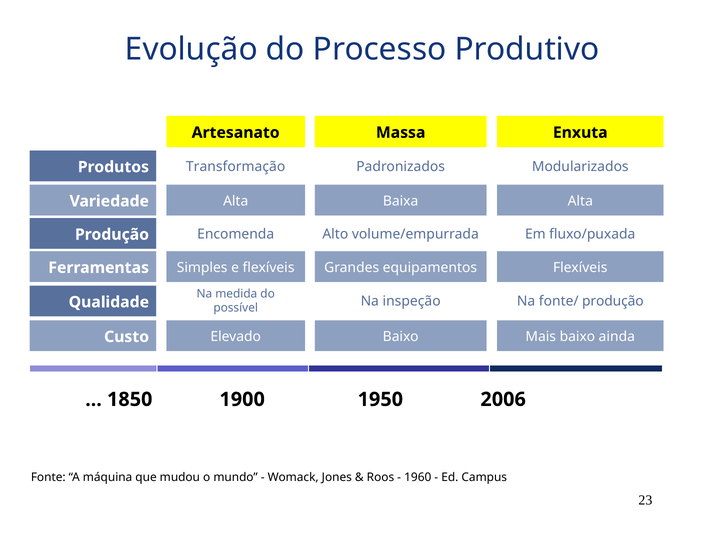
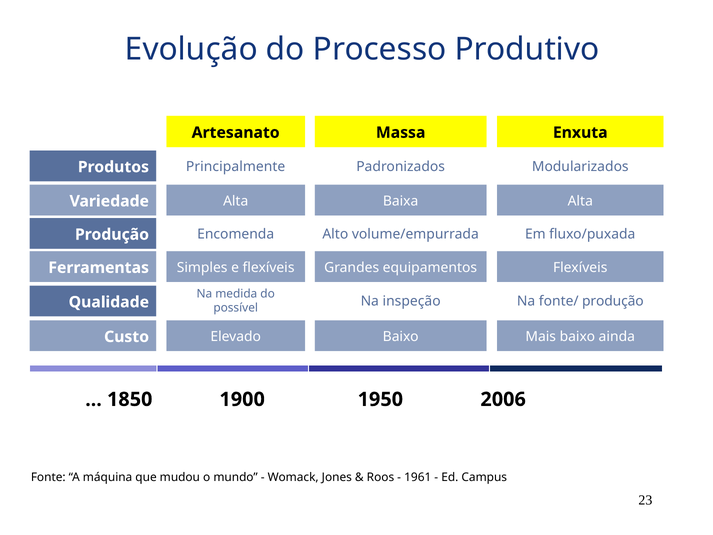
Transformação: Transformação -> Principalmente
1960: 1960 -> 1961
